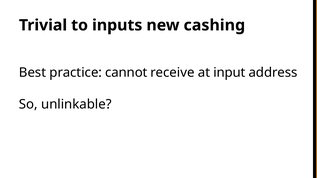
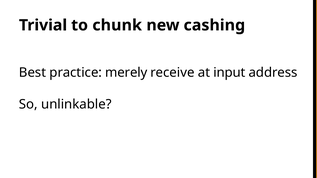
inputs: inputs -> chunk
cannot: cannot -> merely
